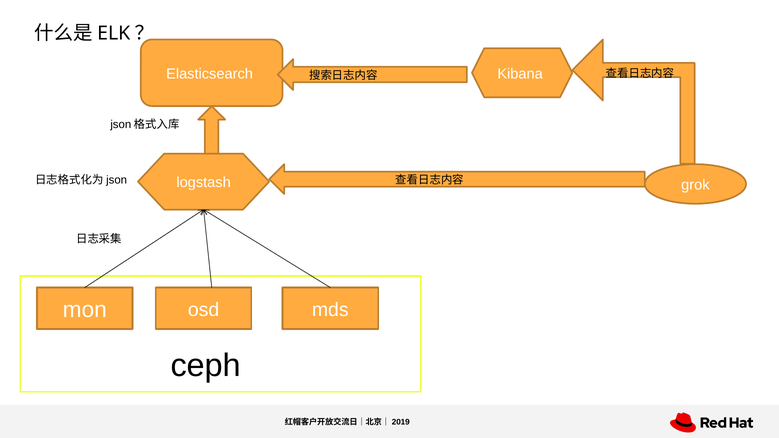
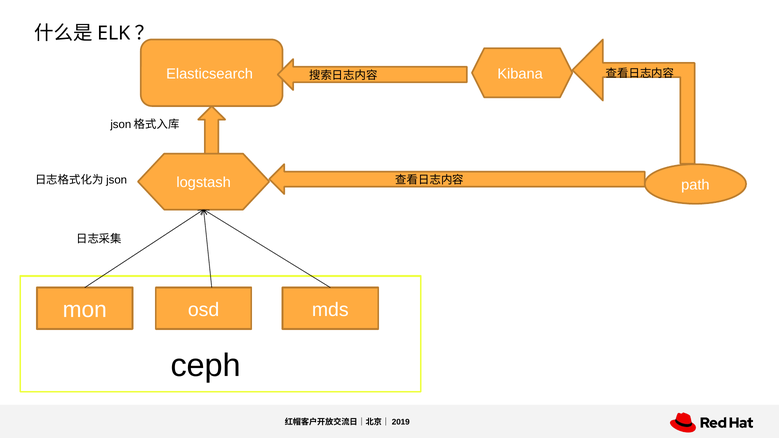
grok: grok -> path
